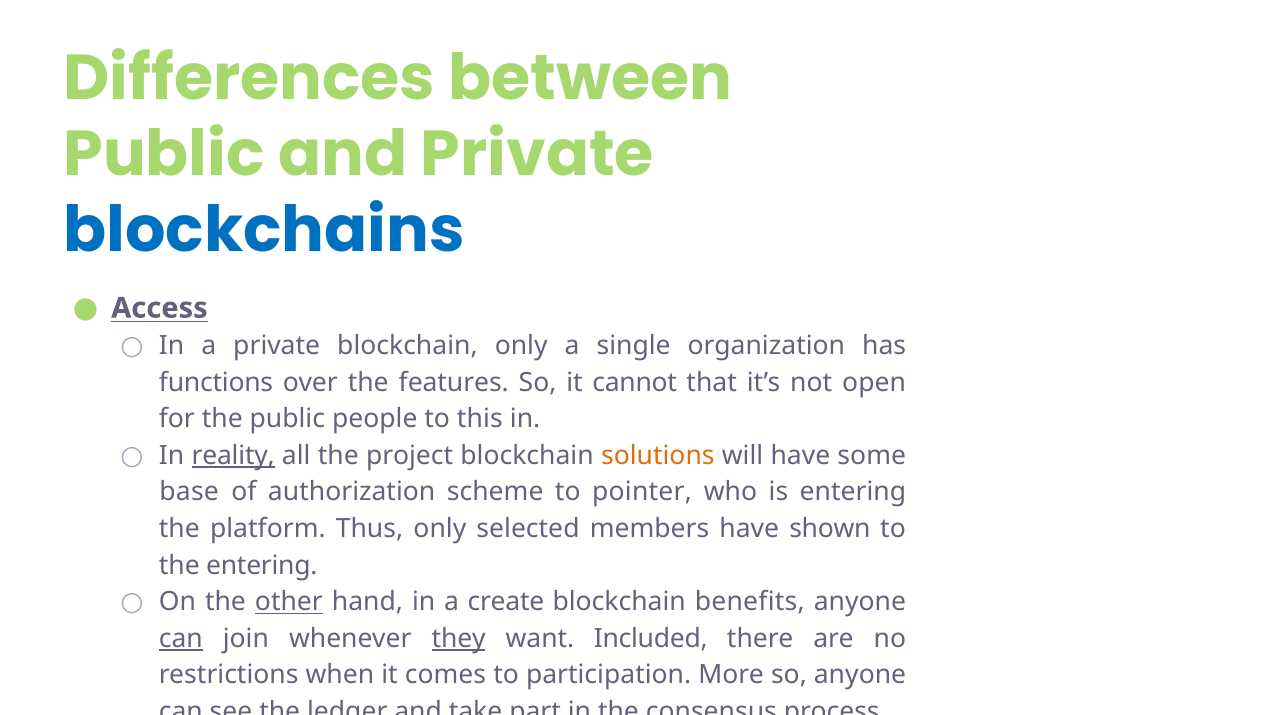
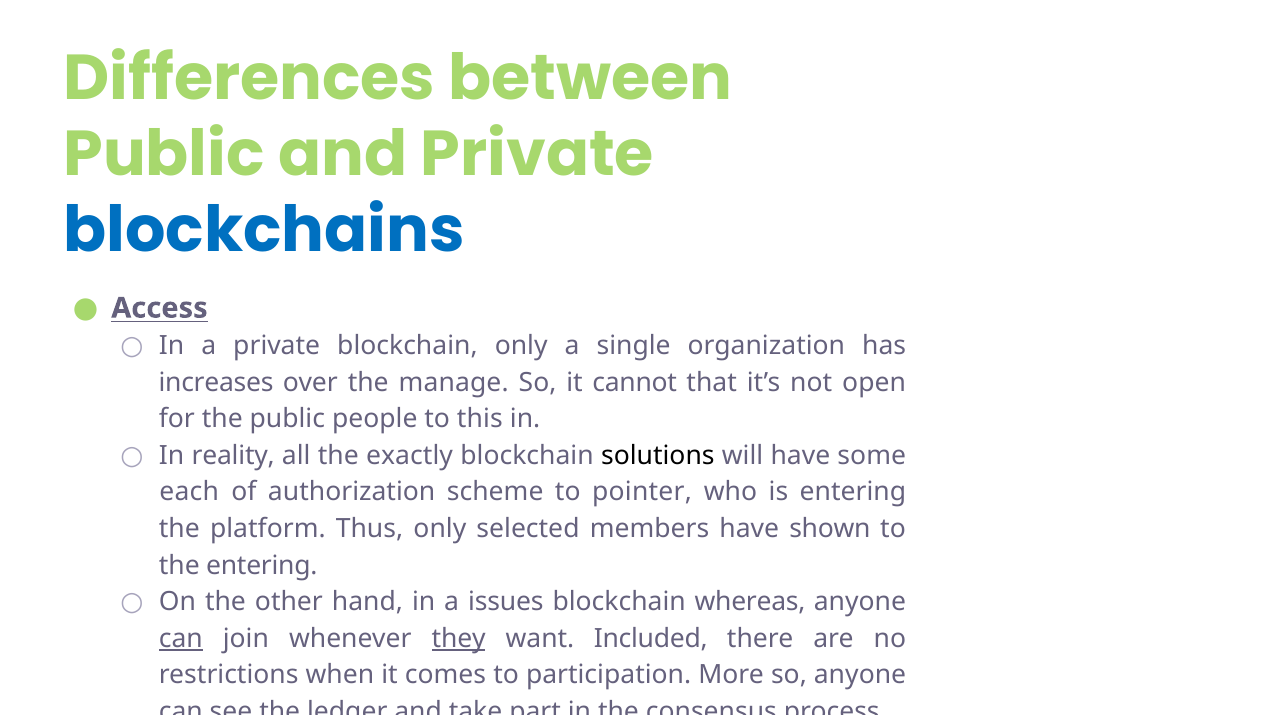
functions: functions -> increases
features: features -> manage
reality underline: present -> none
project: project -> exactly
solutions colour: orange -> black
base: base -> each
other underline: present -> none
create: create -> issues
benefits: benefits -> whereas
